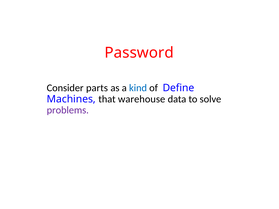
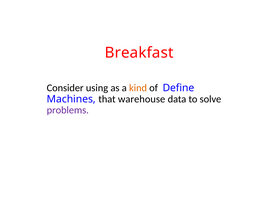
Password: Password -> Breakfast
parts: parts -> using
kind colour: blue -> orange
